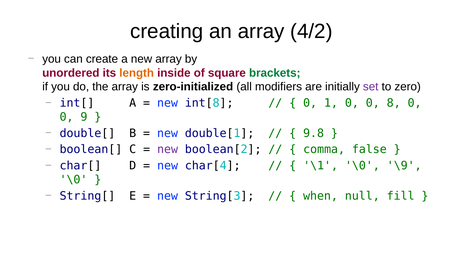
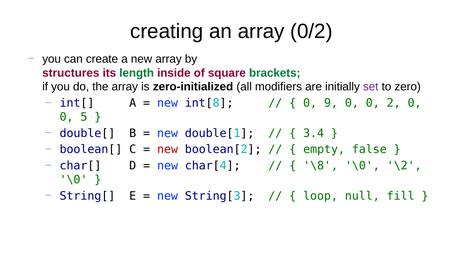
4/2: 4/2 -> 0/2
unordered: unordered -> structures
length colour: orange -> green
1: 1 -> 9
8: 8 -> 2
9: 9 -> 5
9.8: 9.8 -> 3.4
new at (168, 149) colour: purple -> red
comma: comma -> empty
\1: \1 -> \8
\9: \9 -> \2
when: when -> loop
